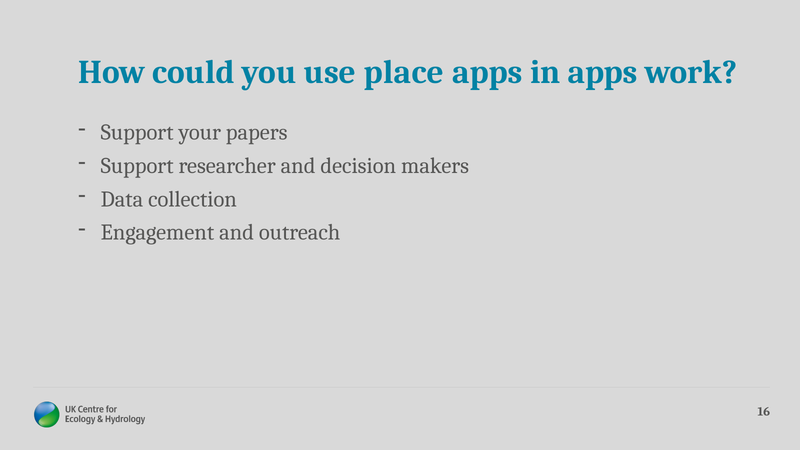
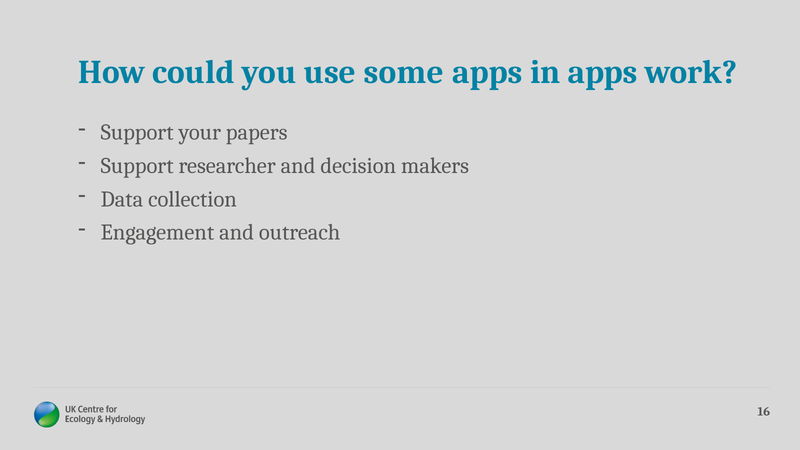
place: place -> some
